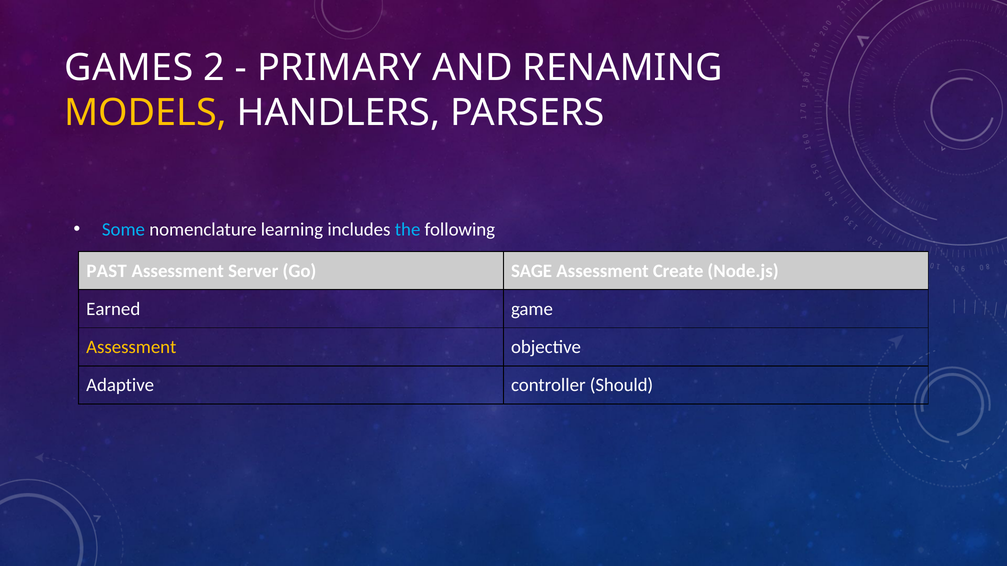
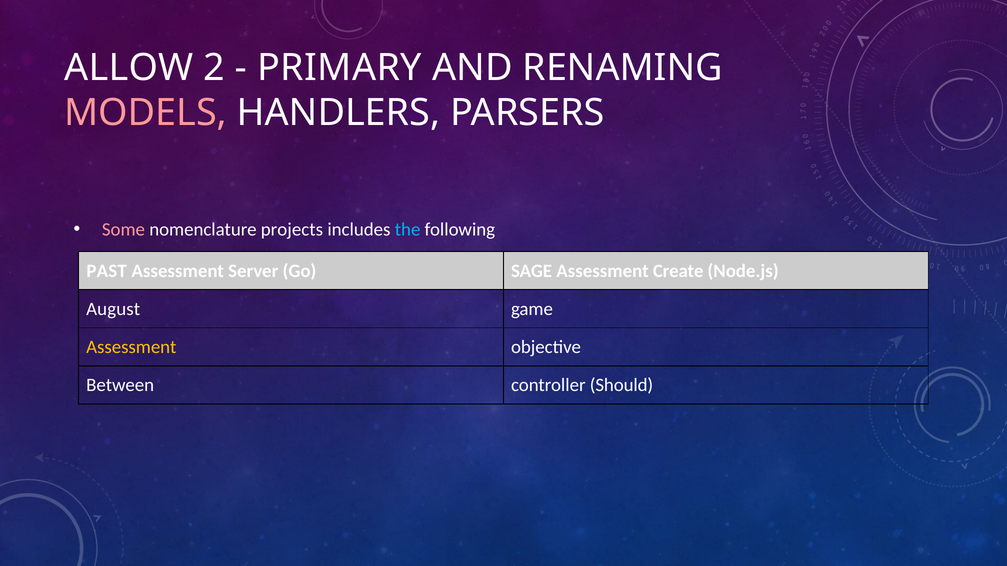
GAMES: GAMES -> ALLOW
MODELS colour: yellow -> pink
Some colour: light blue -> pink
learning: learning -> projects
Earned: Earned -> August
Adaptive: Adaptive -> Between
